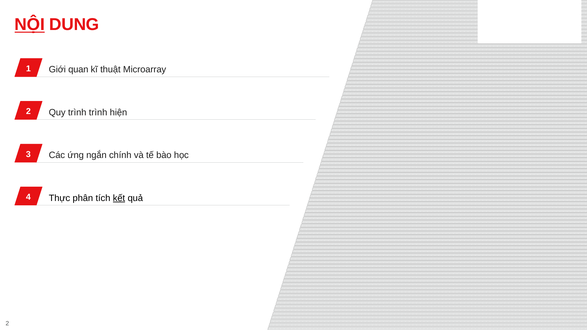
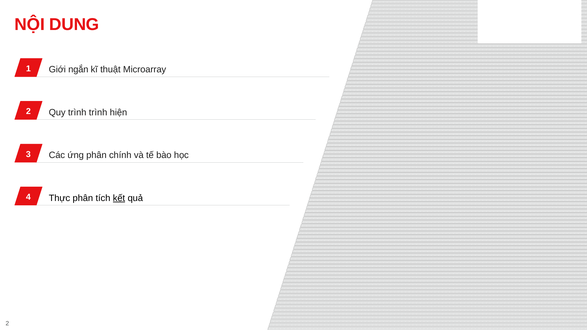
NỘI underline: present -> none
quan: quan -> ngắn
ứng ngắn: ngắn -> phân
